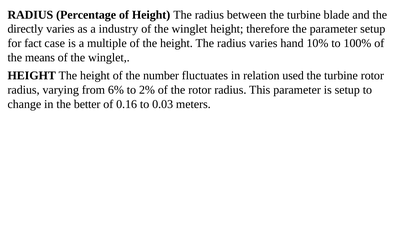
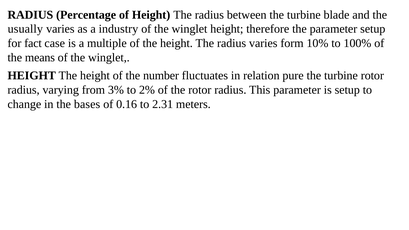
directly: directly -> usually
hand: hand -> form
used: used -> pure
6%: 6% -> 3%
better: better -> bases
0.03: 0.03 -> 2.31
